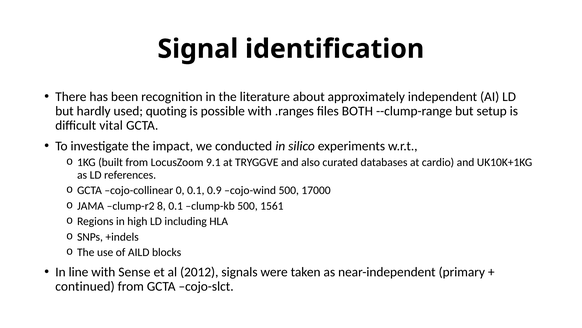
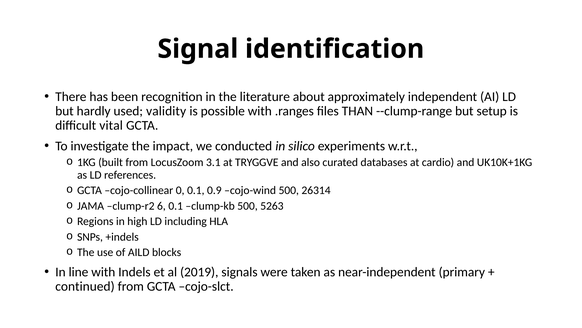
quoting: quoting -> validity
BOTH: BOTH -> THAN
9.1: 9.1 -> 3.1
17000: 17000 -> 26314
8: 8 -> 6
1561: 1561 -> 5263
Sense: Sense -> Indels
2012: 2012 -> 2019
